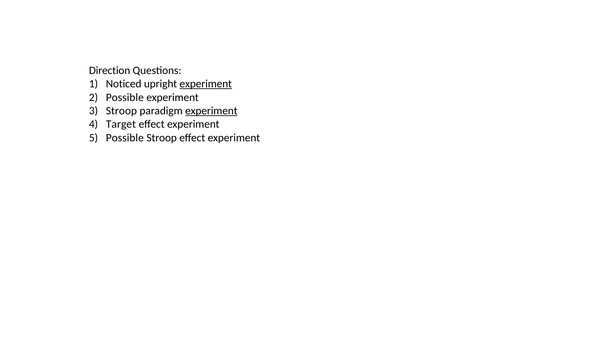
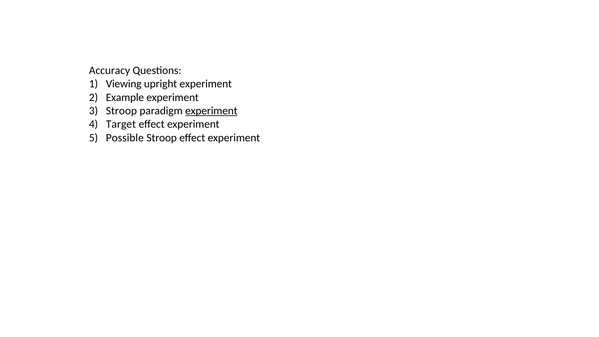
Direction: Direction -> Accuracy
Noticed: Noticed -> Viewing
experiment at (206, 84) underline: present -> none
Possible at (125, 97): Possible -> Example
